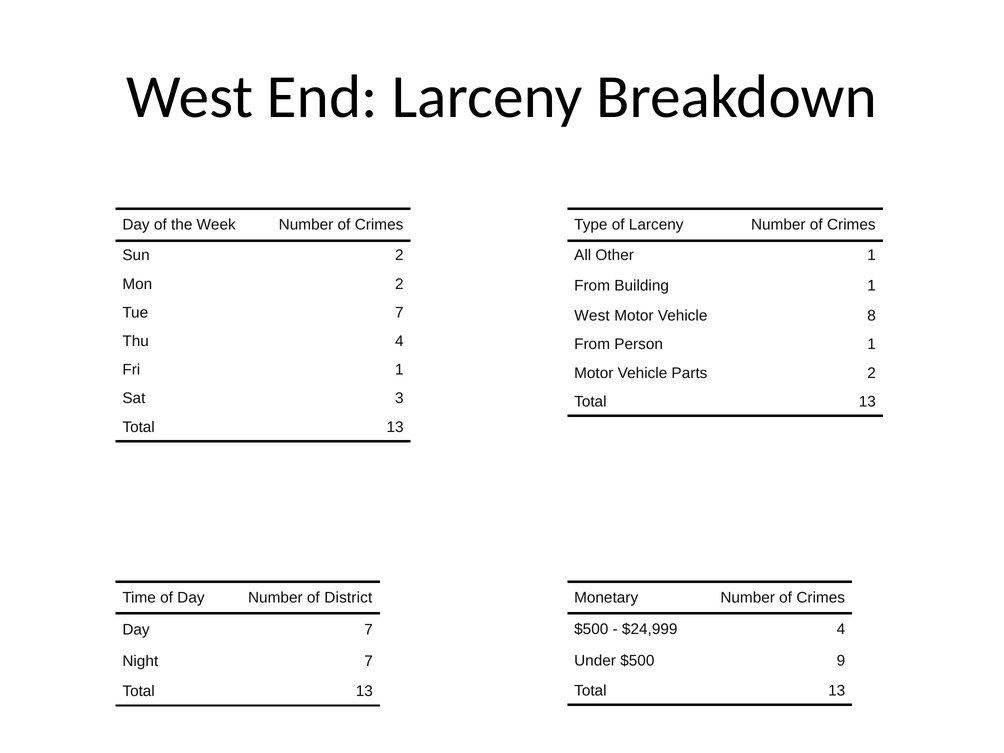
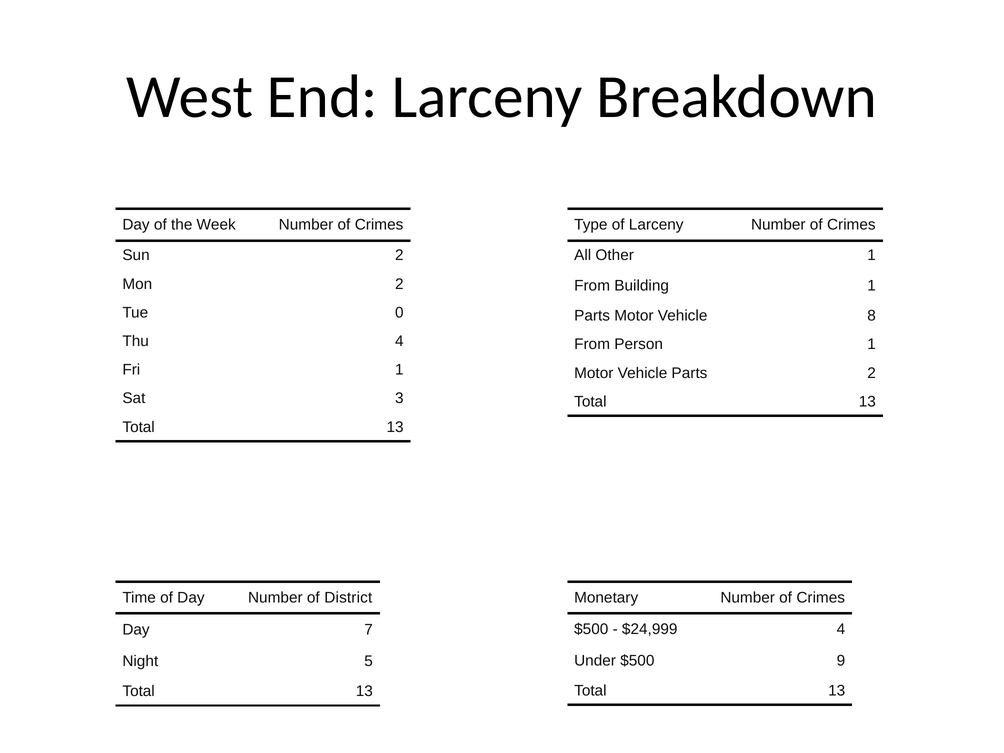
Tue 7: 7 -> 0
West at (592, 316): West -> Parts
Night 7: 7 -> 5
